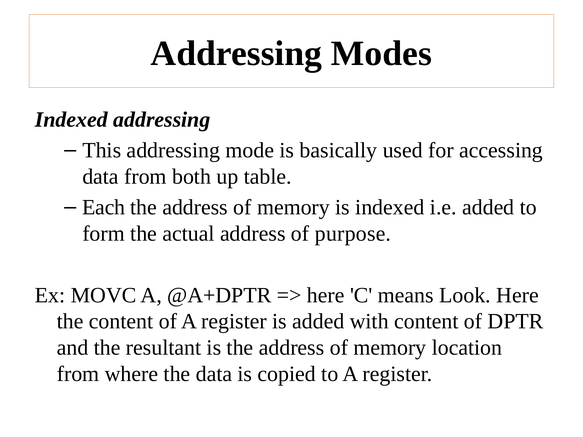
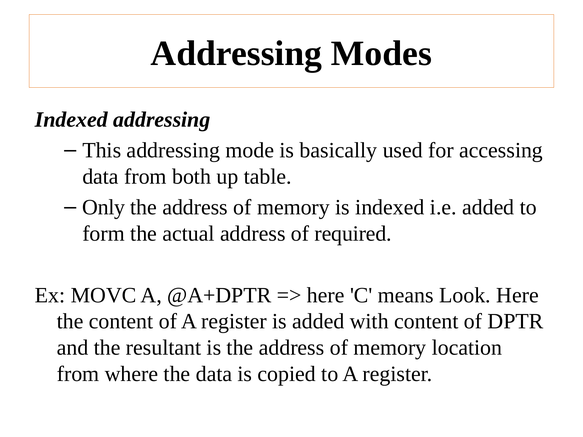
Each: Each -> Only
purpose: purpose -> required
